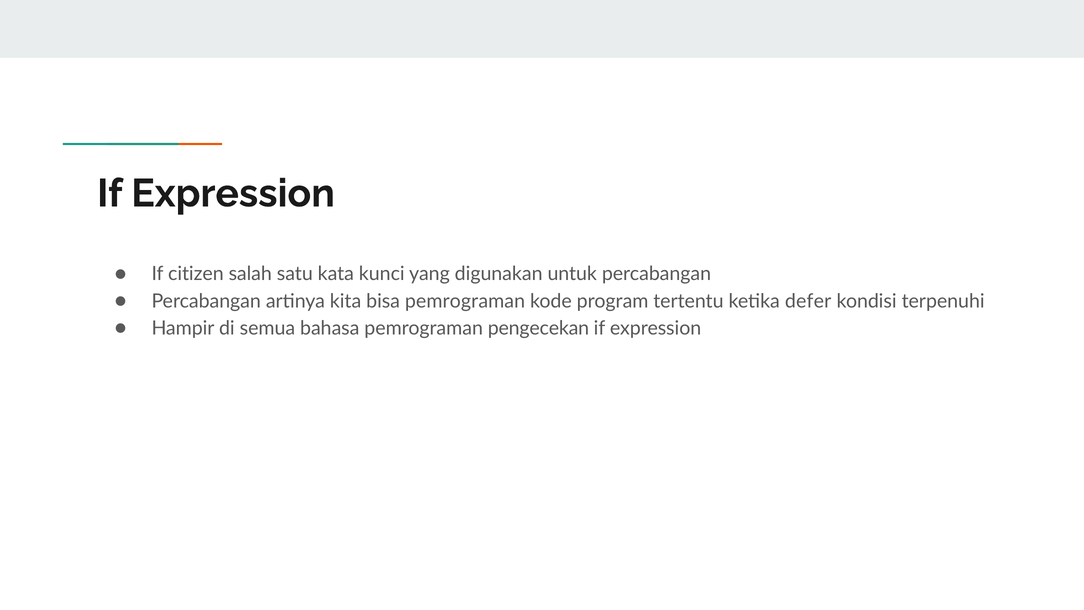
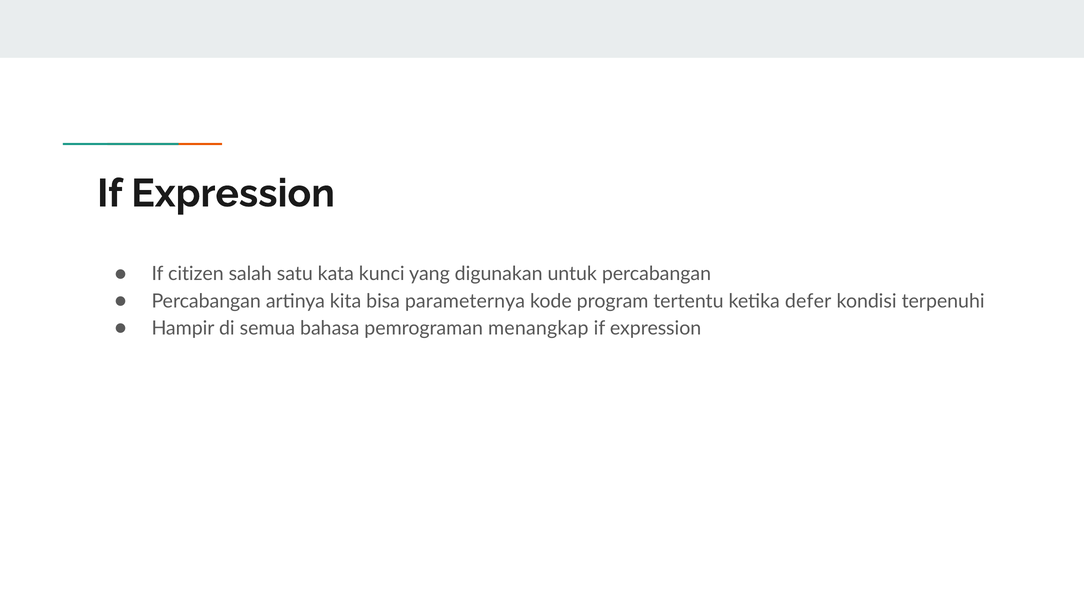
bisa pemrograman: pemrograman -> parameternya
pengecekan: pengecekan -> menangkap
